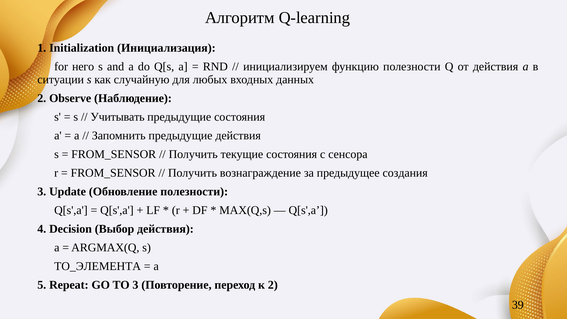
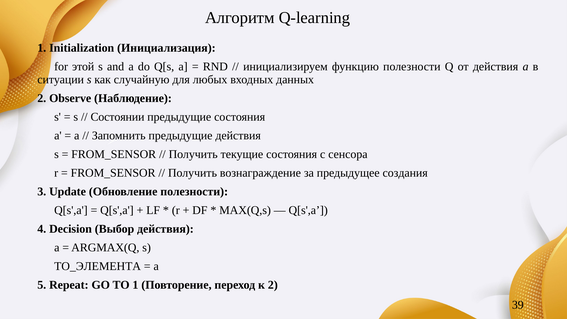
него: него -> этой
Учитывать: Учитывать -> Состоянии
TO 3: 3 -> 1
